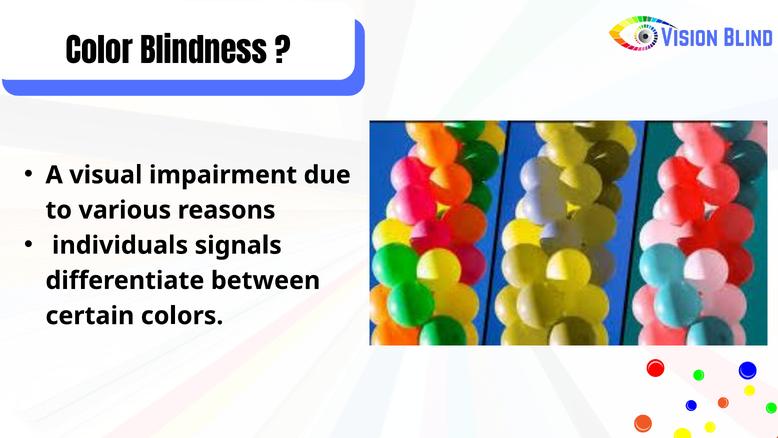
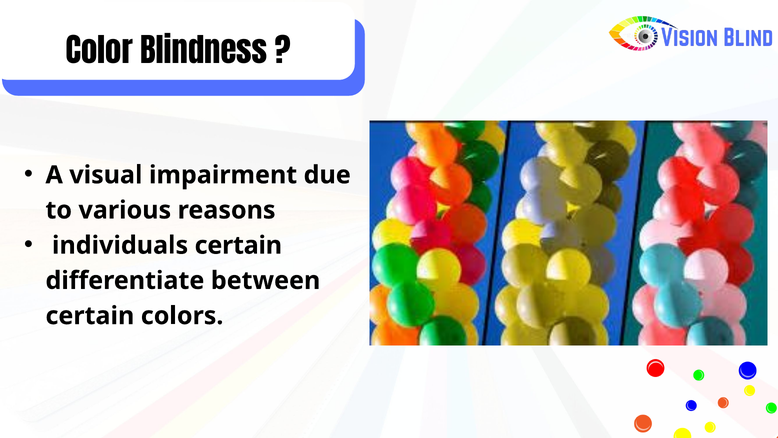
individuals signals: signals -> certain
